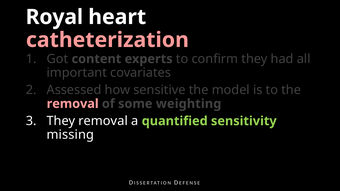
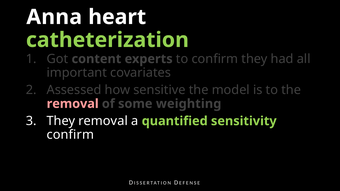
Royal: Royal -> Anna
catheterization colour: pink -> light green
missing at (70, 135): missing -> confirm
